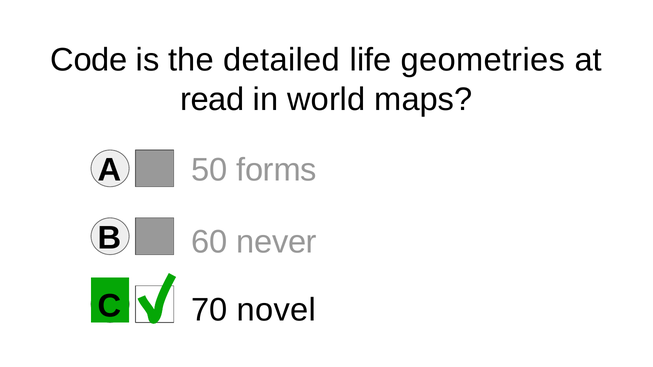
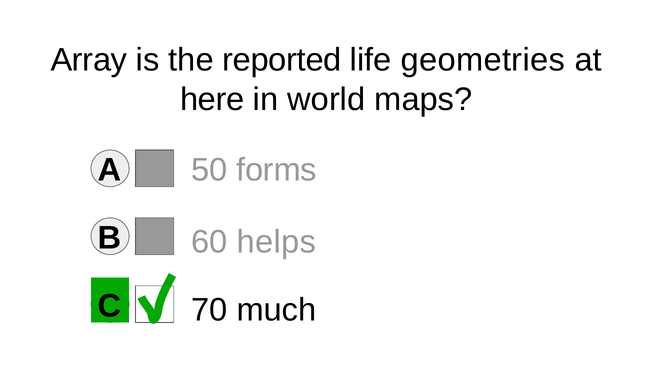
Code: Code -> Array
detailed: detailed -> reported
read: read -> here
never: never -> helps
novel: novel -> much
